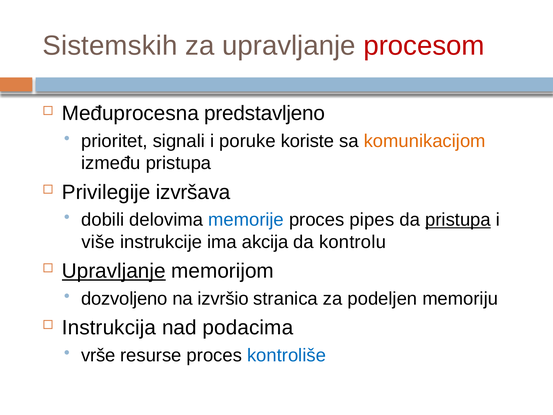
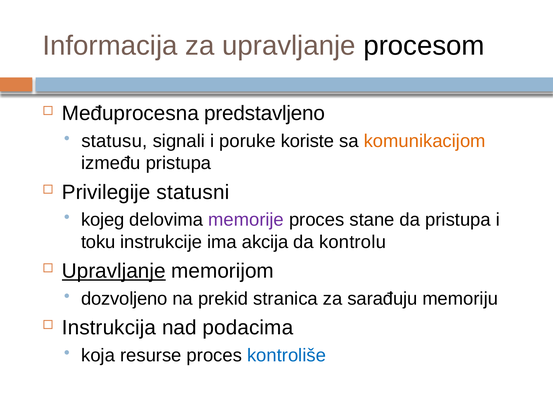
Sistemskih: Sistemskih -> Informacija
procesom colour: red -> black
prioritet: prioritet -> statusu
izvršava: izvršava -> statusni
dobili: dobili -> kojeg
memorije colour: blue -> purple
pipes: pipes -> stane
pristupa at (458, 220) underline: present -> none
više: više -> toku
izvršio: izvršio -> prekid
podeljen: podeljen -> sarađuju
vrše: vrše -> koja
